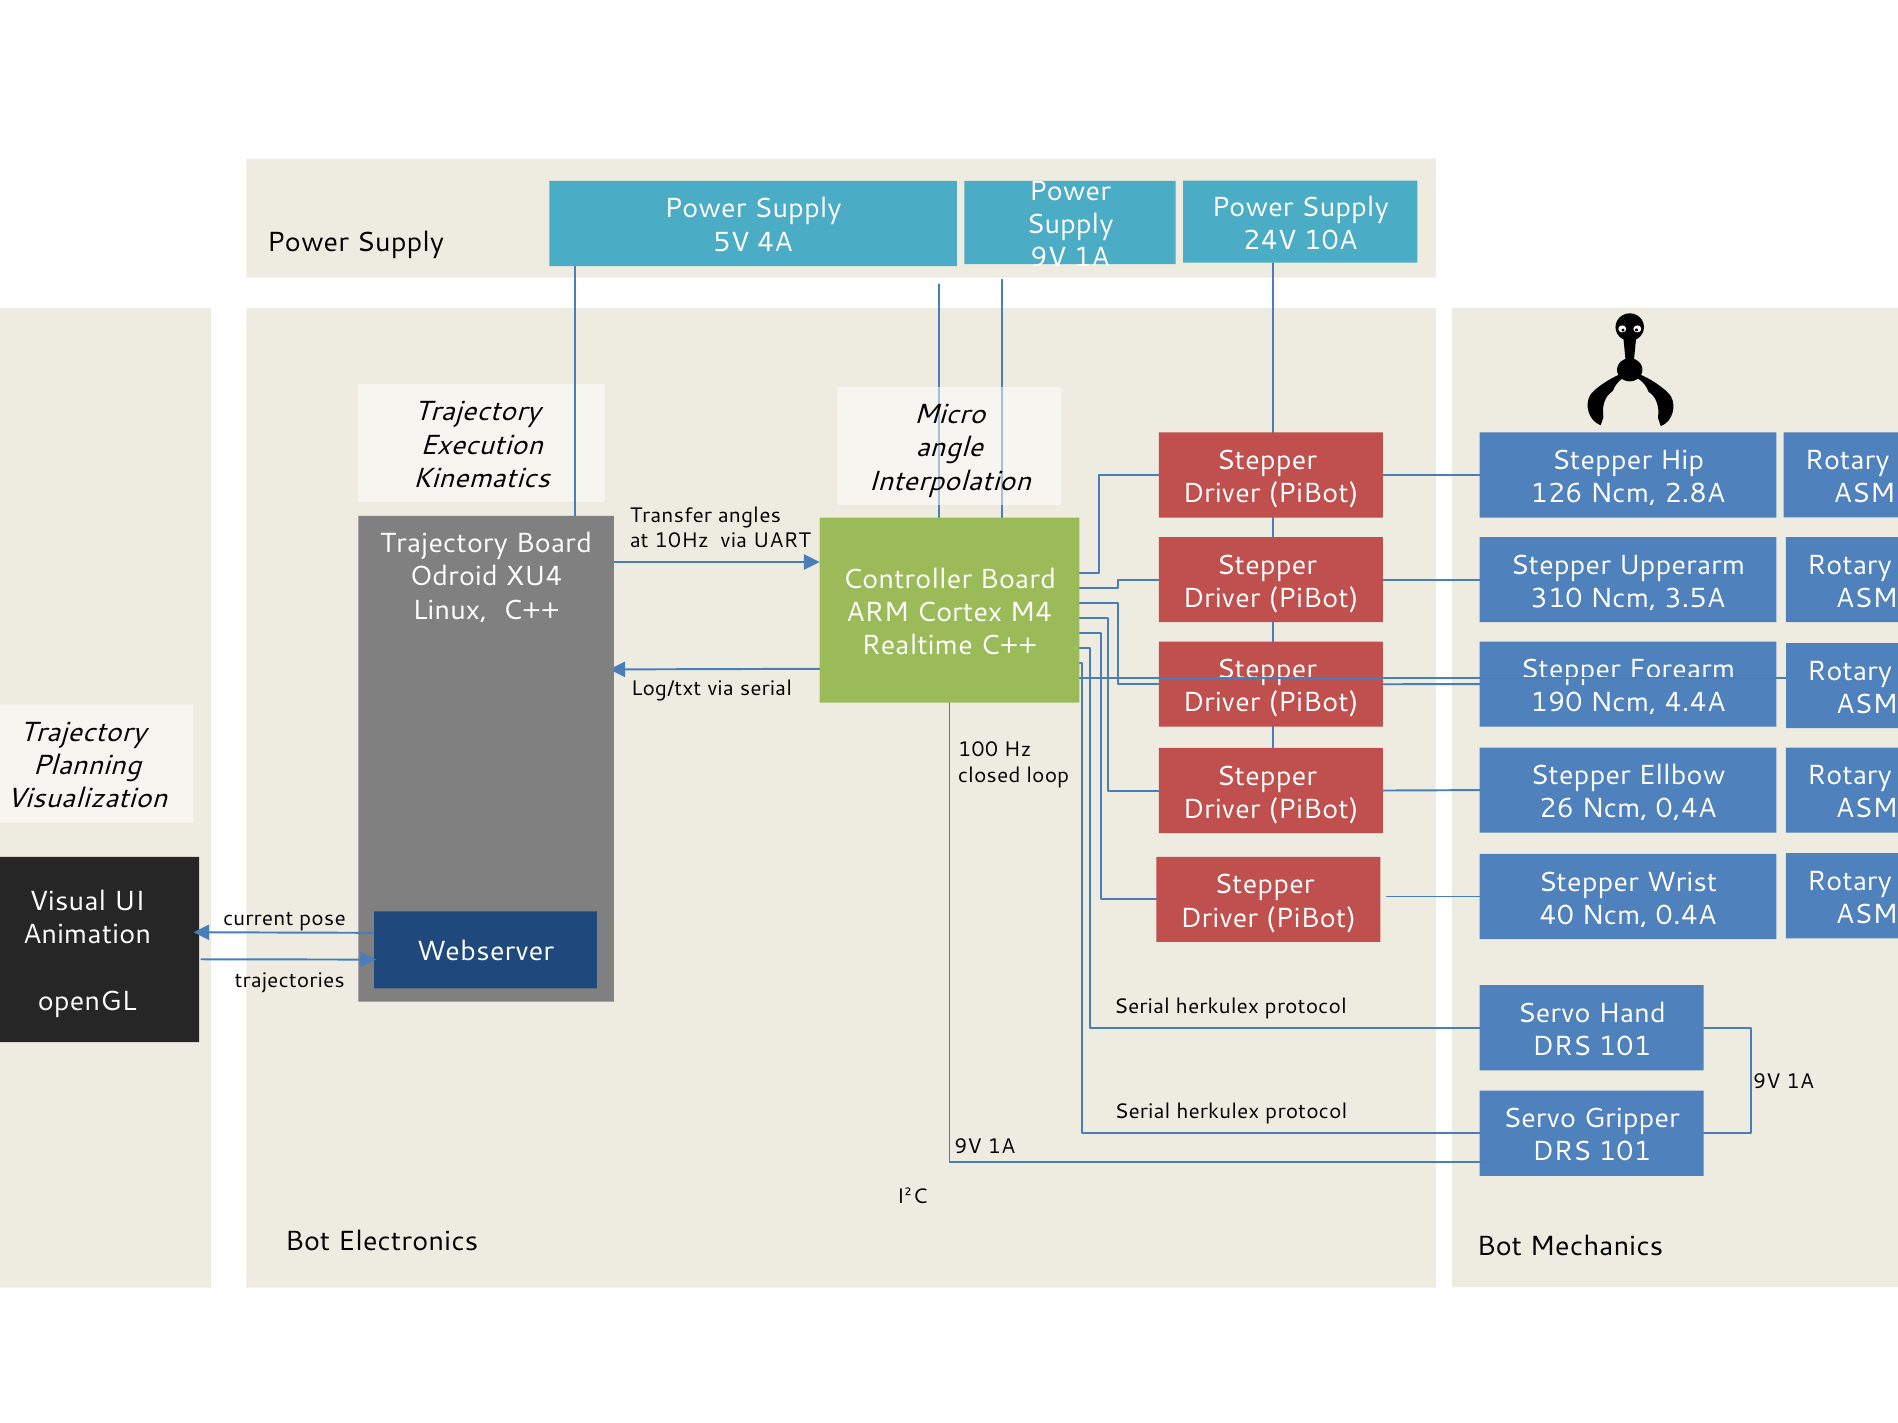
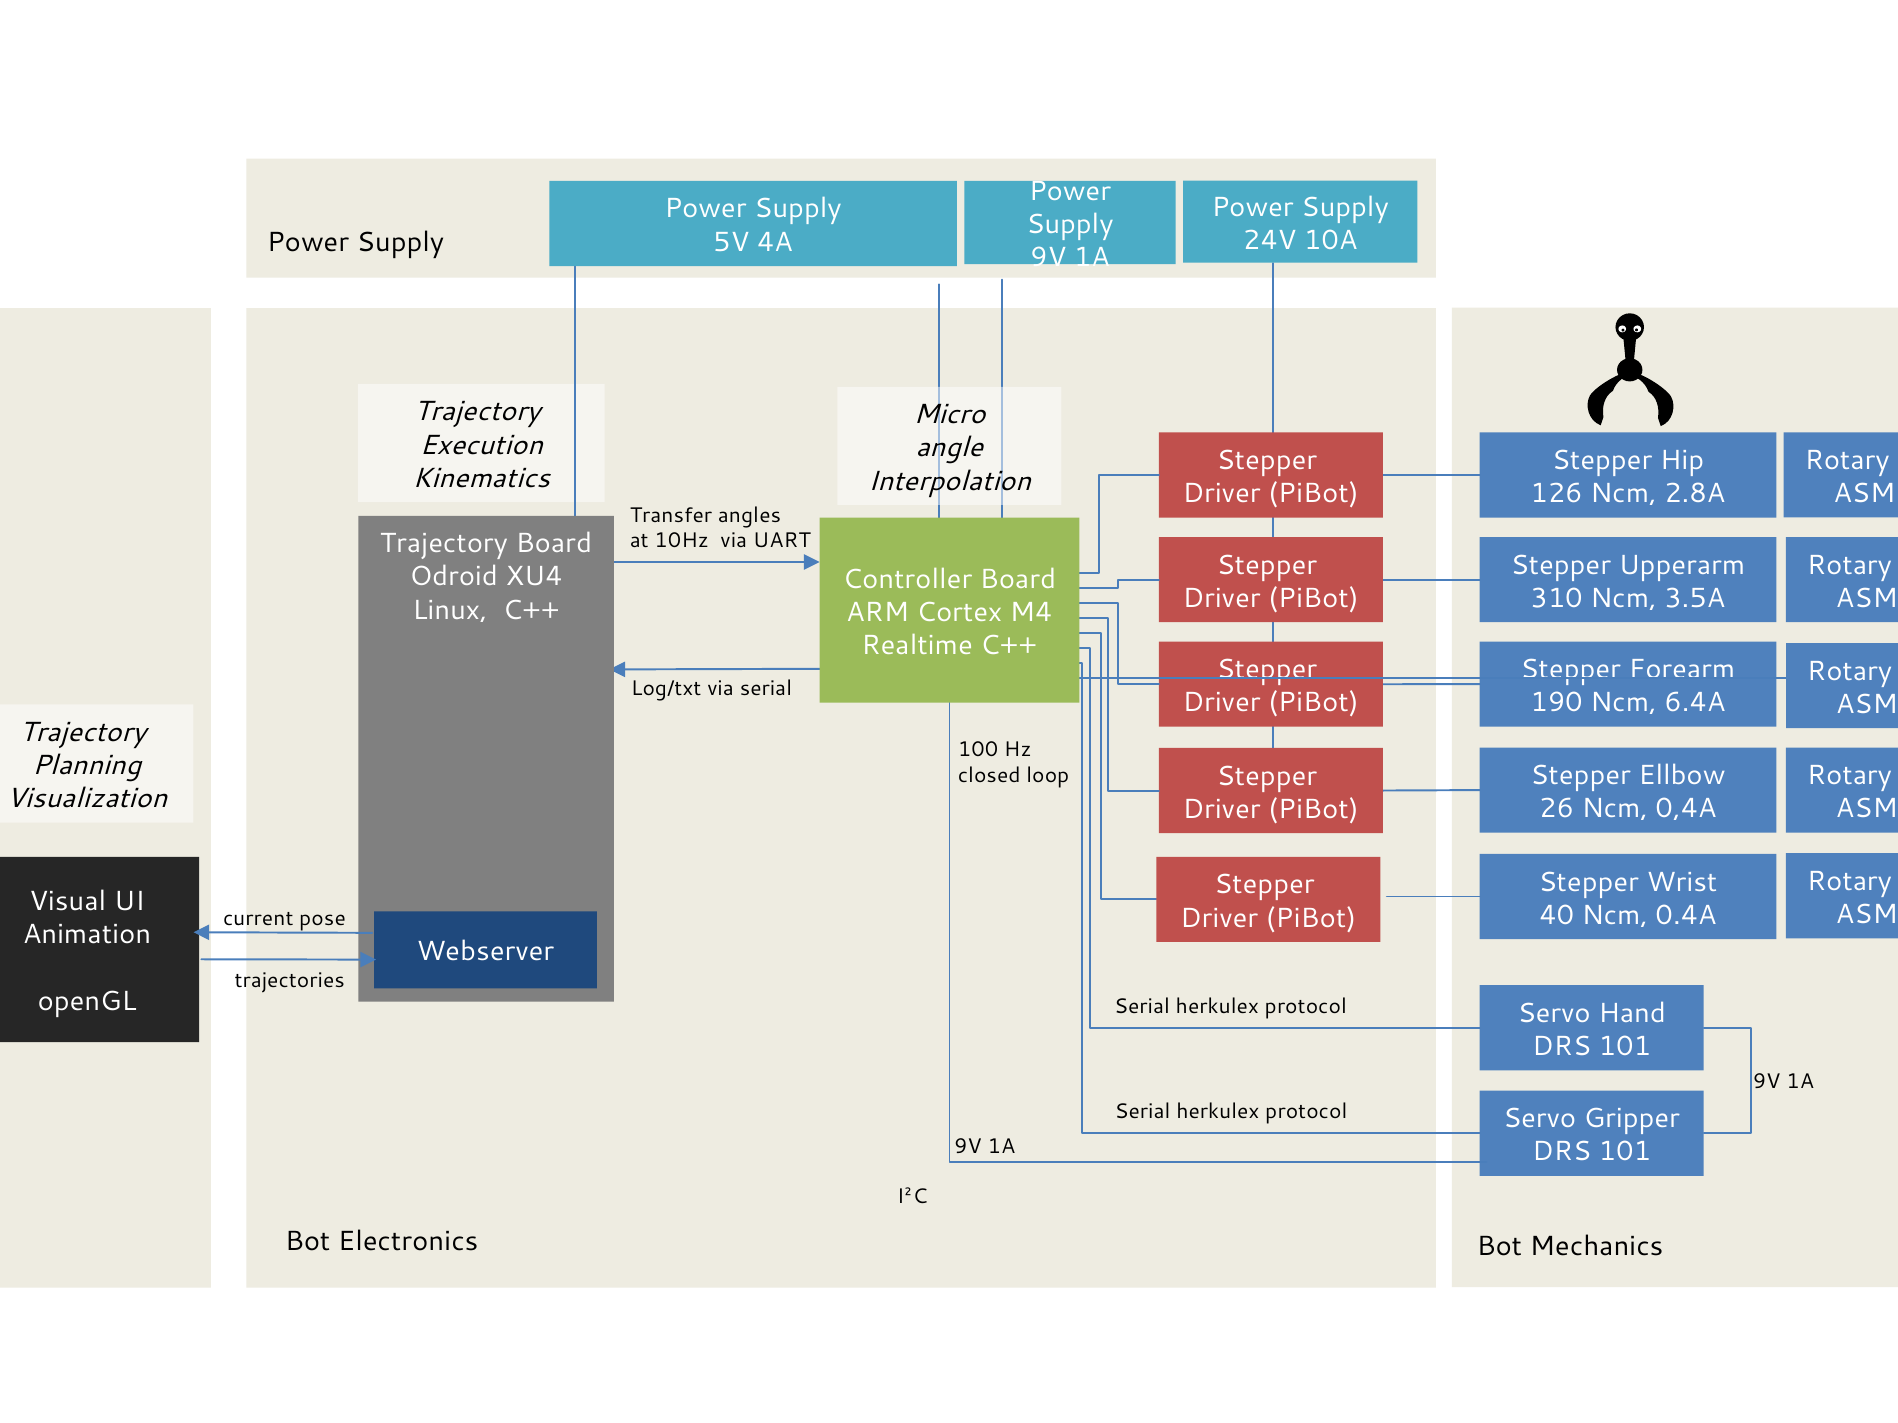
4.4A: 4.4A -> 6.4A
